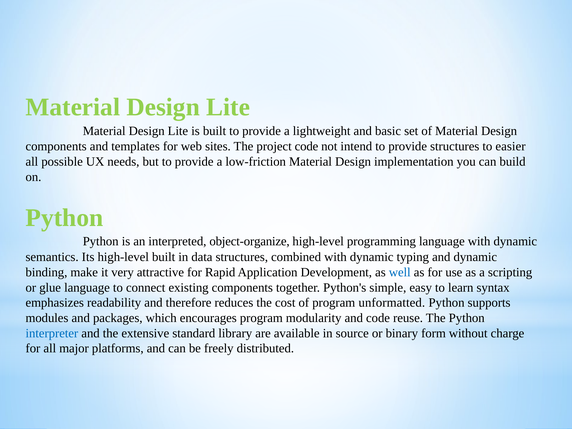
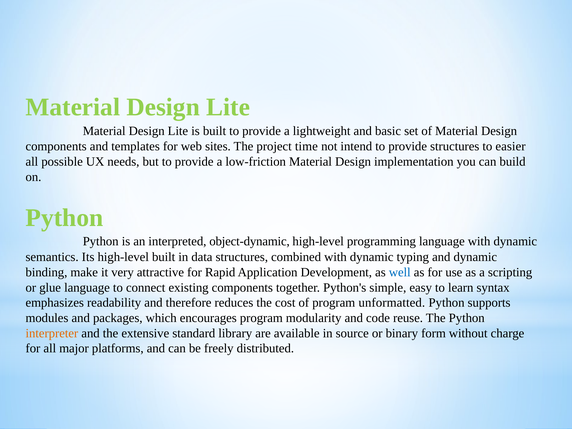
project code: code -> time
object-organize: object-organize -> object-dynamic
interpreter colour: blue -> orange
